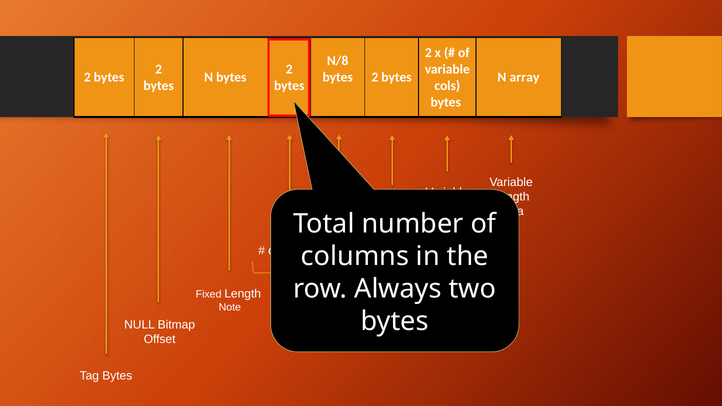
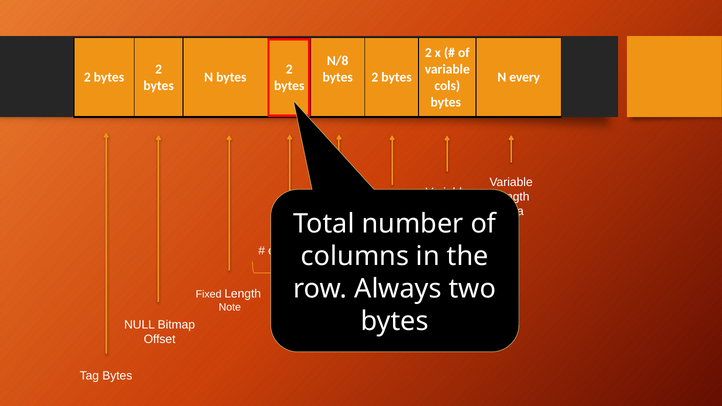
N array: array -> every
